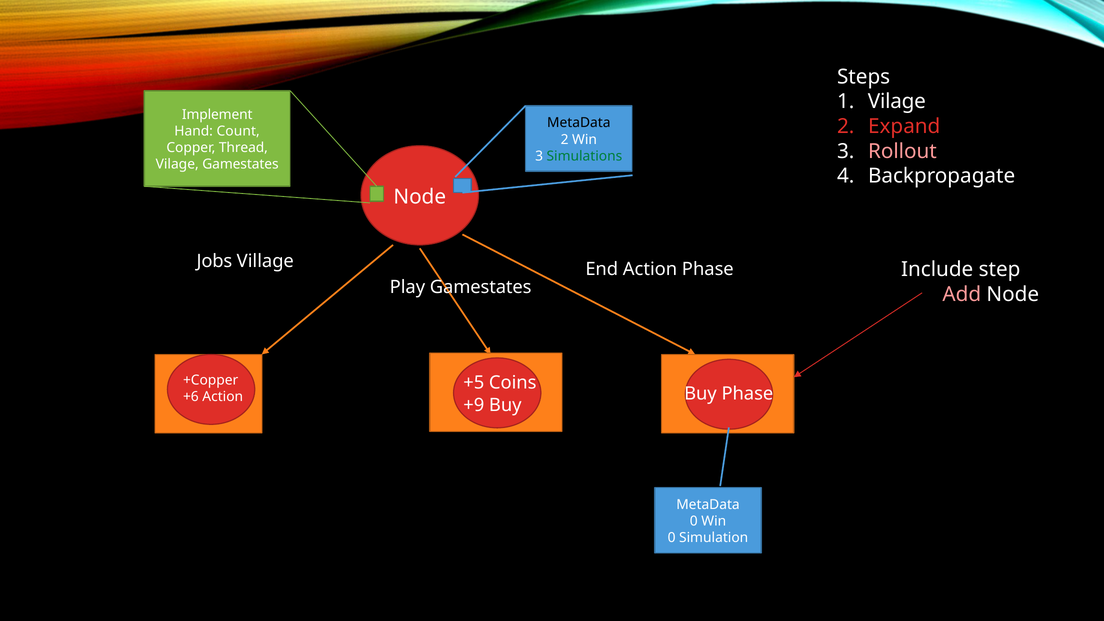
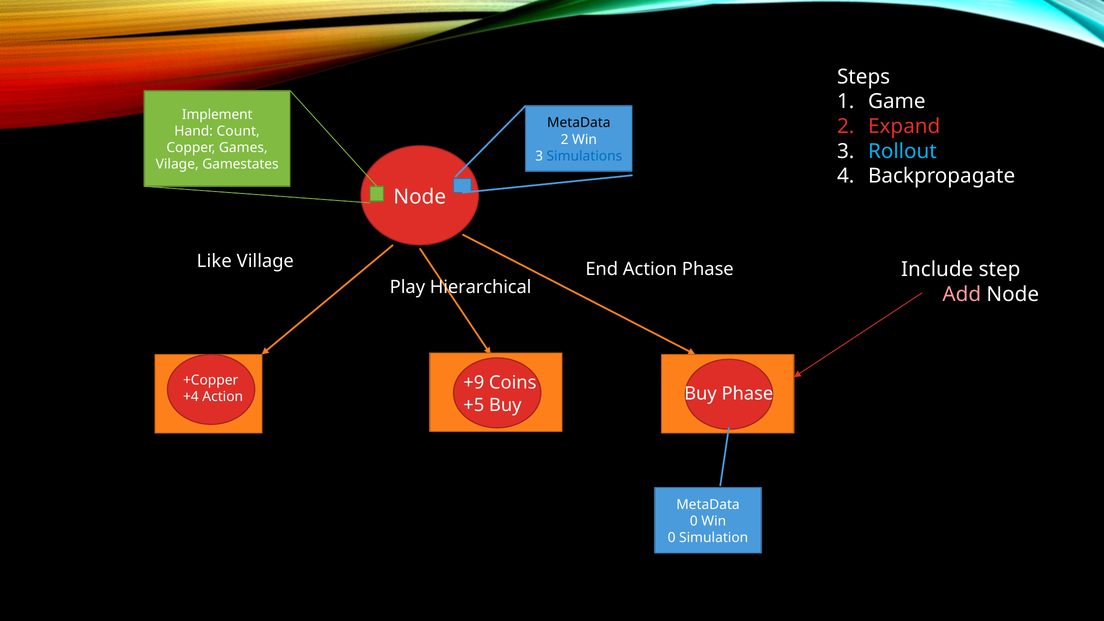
Vilage at (897, 102): Vilage -> Game
Thread: Thread -> Games
Rollout colour: pink -> light blue
Simulations colour: green -> blue
Jobs: Jobs -> Like
Play Gamestates: Gamestates -> Hierarchical
+5: +5 -> +9
+6: +6 -> +4
+9: +9 -> +5
